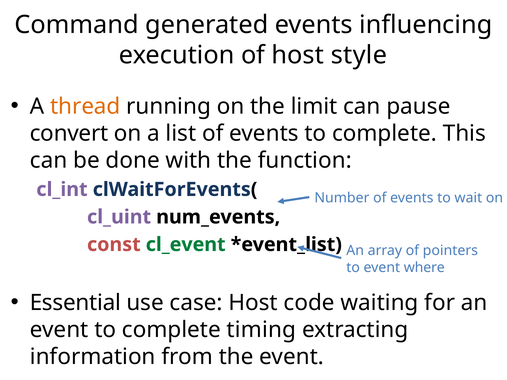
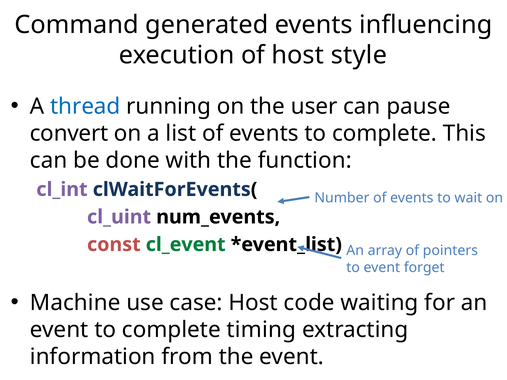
thread colour: orange -> blue
limit: limit -> user
where: where -> forget
Essential: Essential -> Machine
